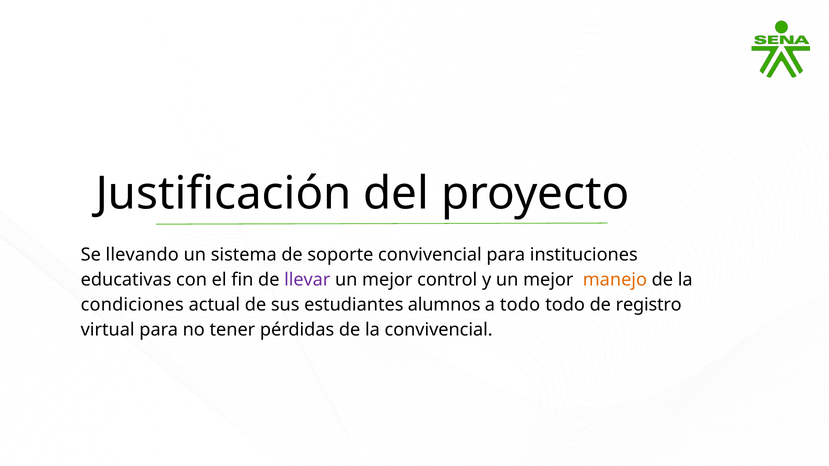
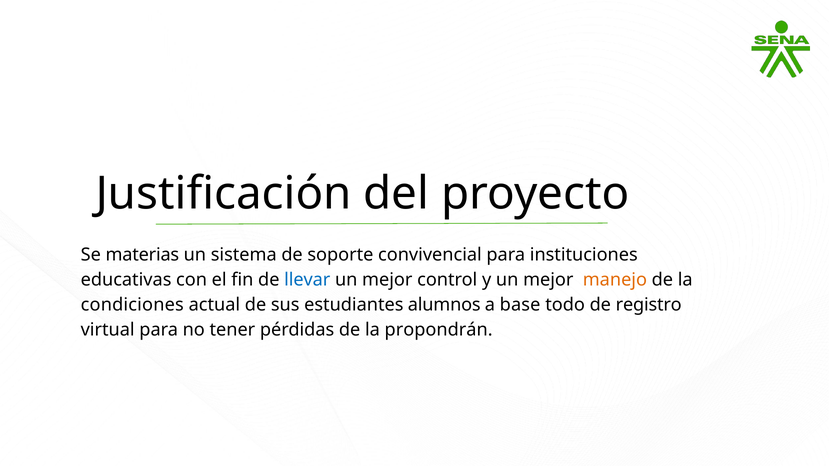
llevando: llevando -> materias
llevar colour: purple -> blue
a todo: todo -> base
la convivencial: convivencial -> propondrán
